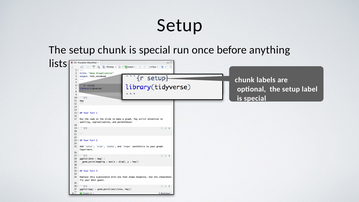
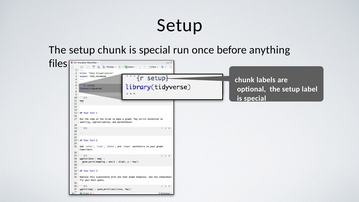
lists: lists -> files
